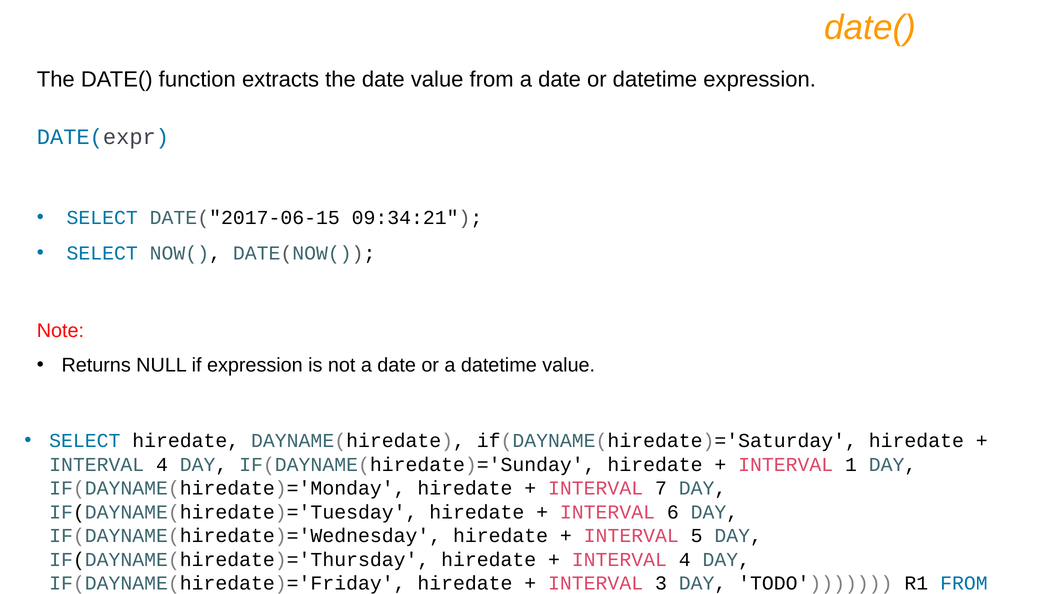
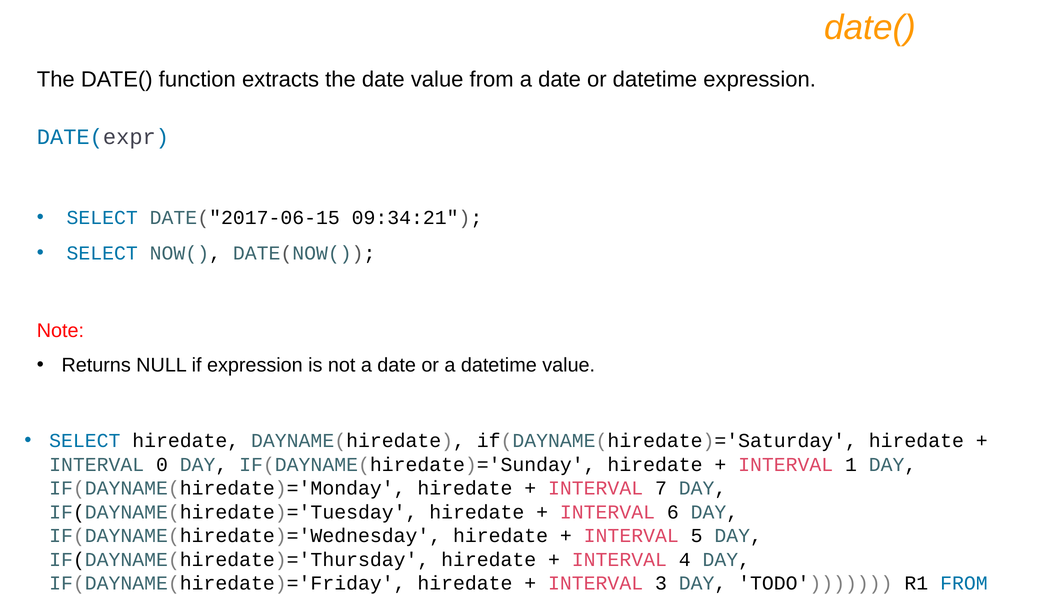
4 at (162, 465): 4 -> 0
